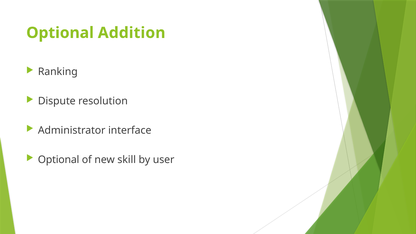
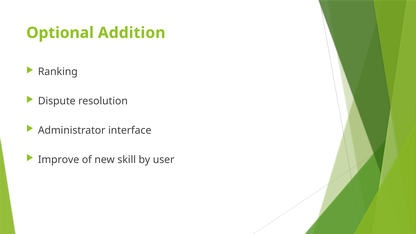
Optional at (59, 160): Optional -> Improve
